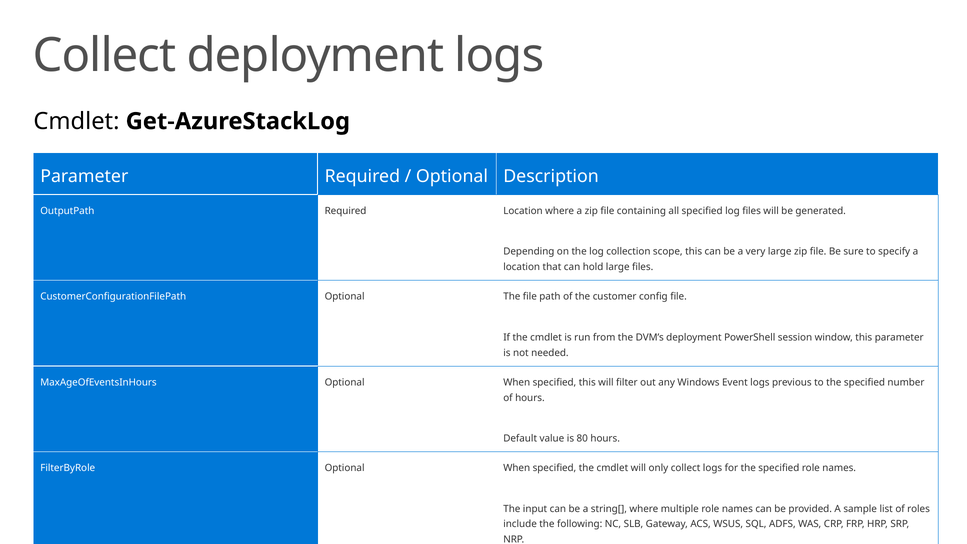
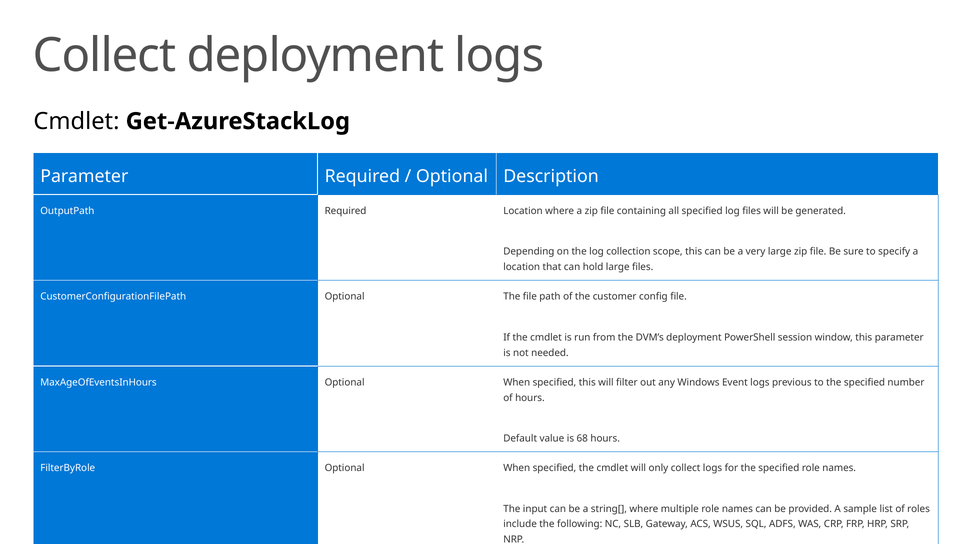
80: 80 -> 68
